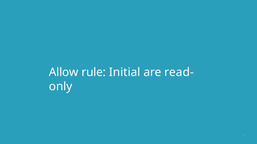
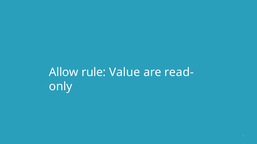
Initial: Initial -> Value
